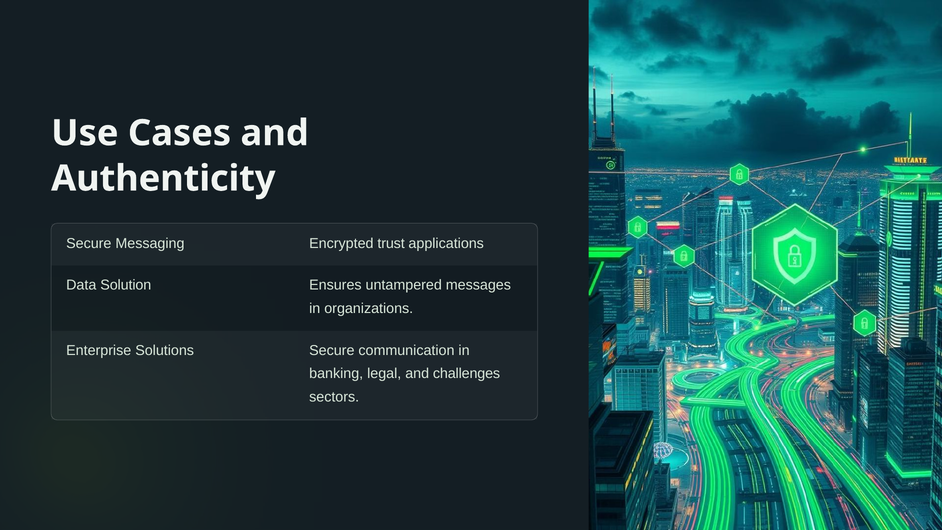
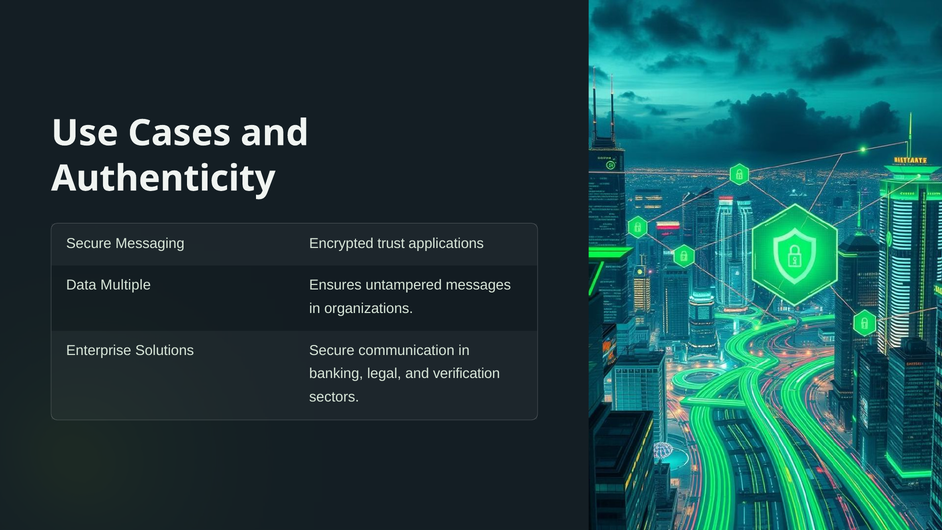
Solution: Solution -> Multiple
challenges: challenges -> verification
